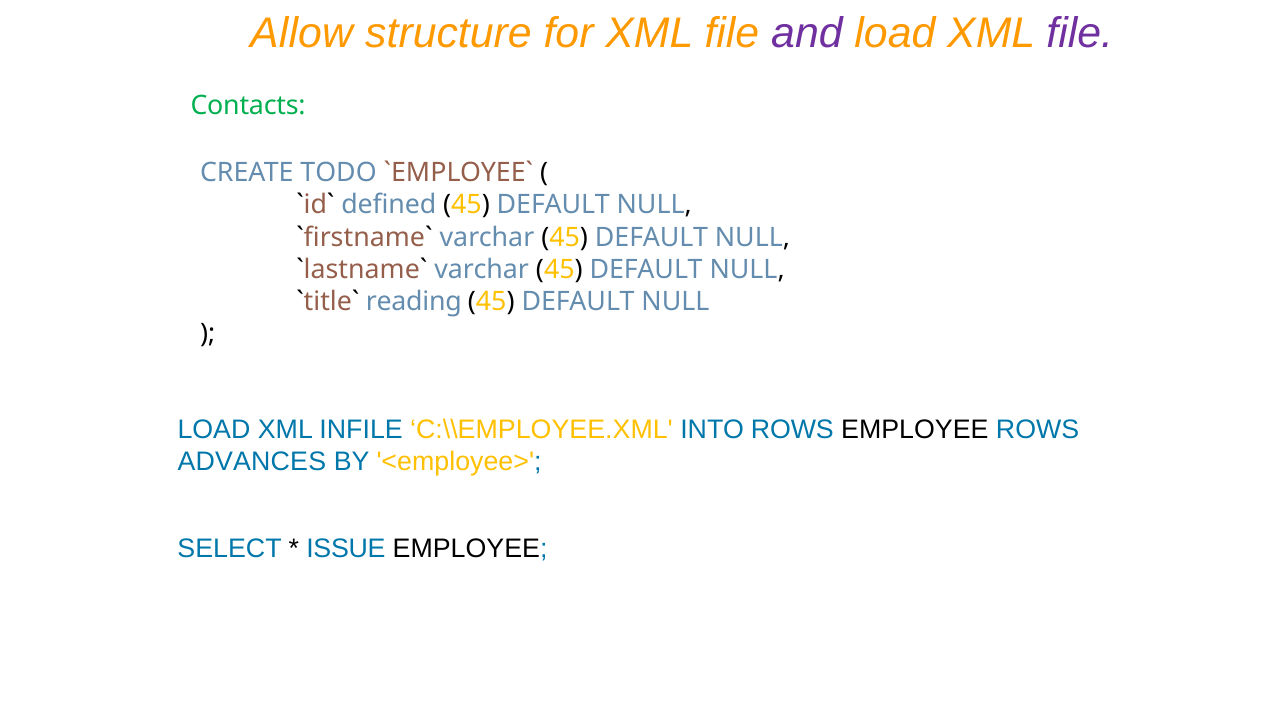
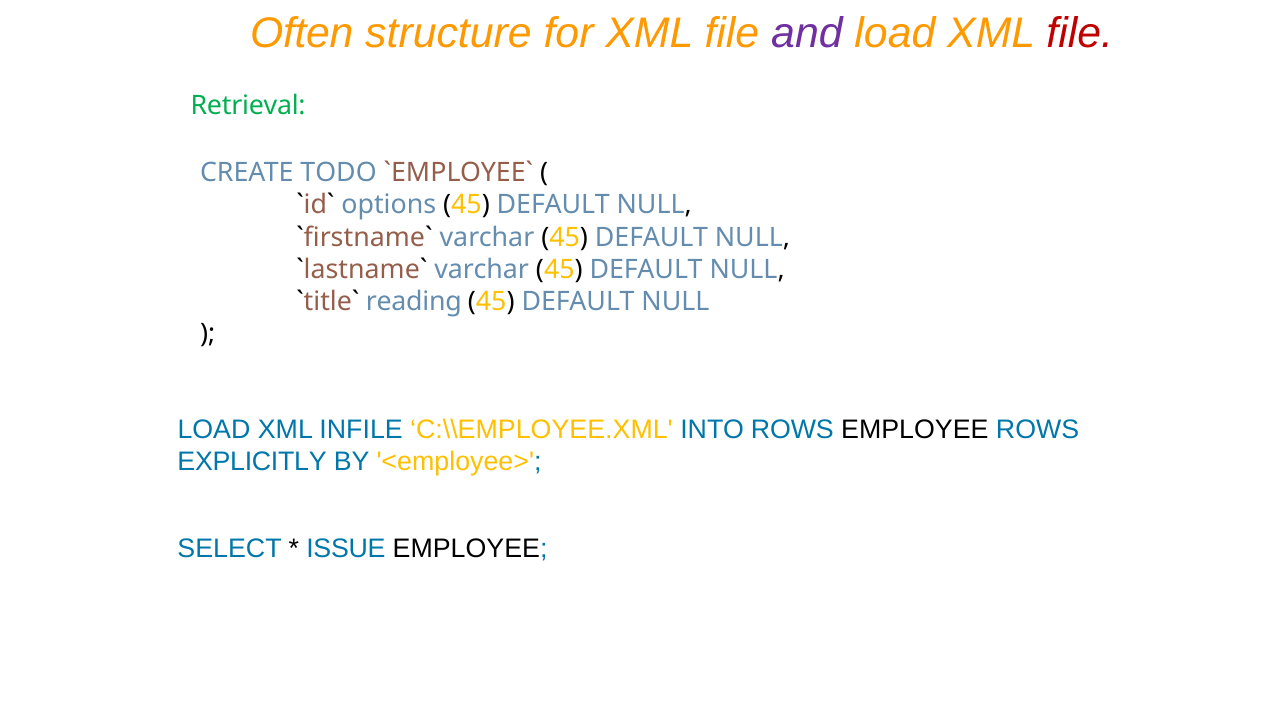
Allow: Allow -> Often
file at (1080, 33) colour: purple -> red
Contacts: Contacts -> Retrieval
defined: defined -> options
ADVANCES: ADVANCES -> EXPLICITLY
